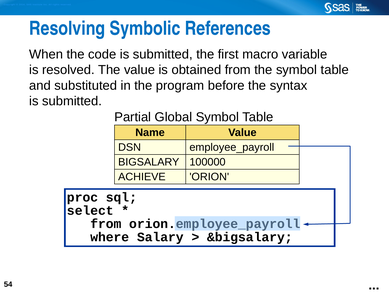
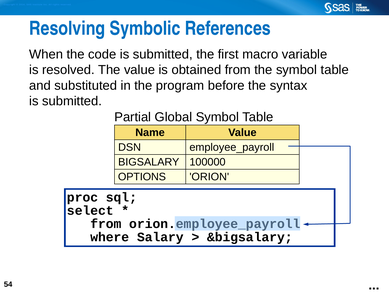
ACHIEVE: ACHIEVE -> OPTIONS
